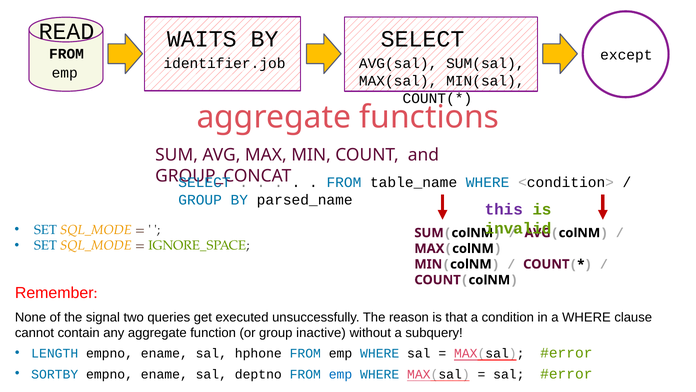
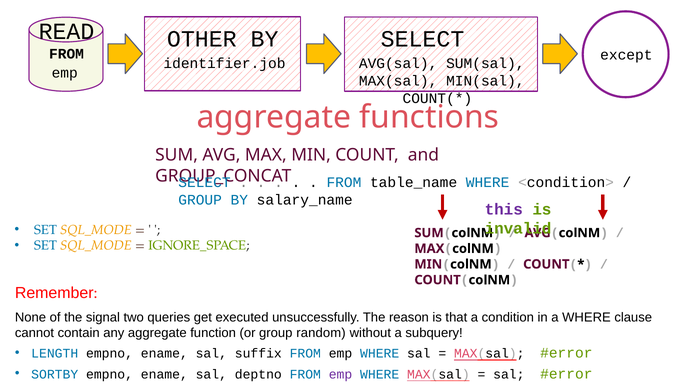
WAITS: WAITS -> OTHER
parsed_name: parsed_name -> salary_name
inactive: inactive -> random
hphone: hphone -> suffix
emp at (341, 374) colour: blue -> purple
